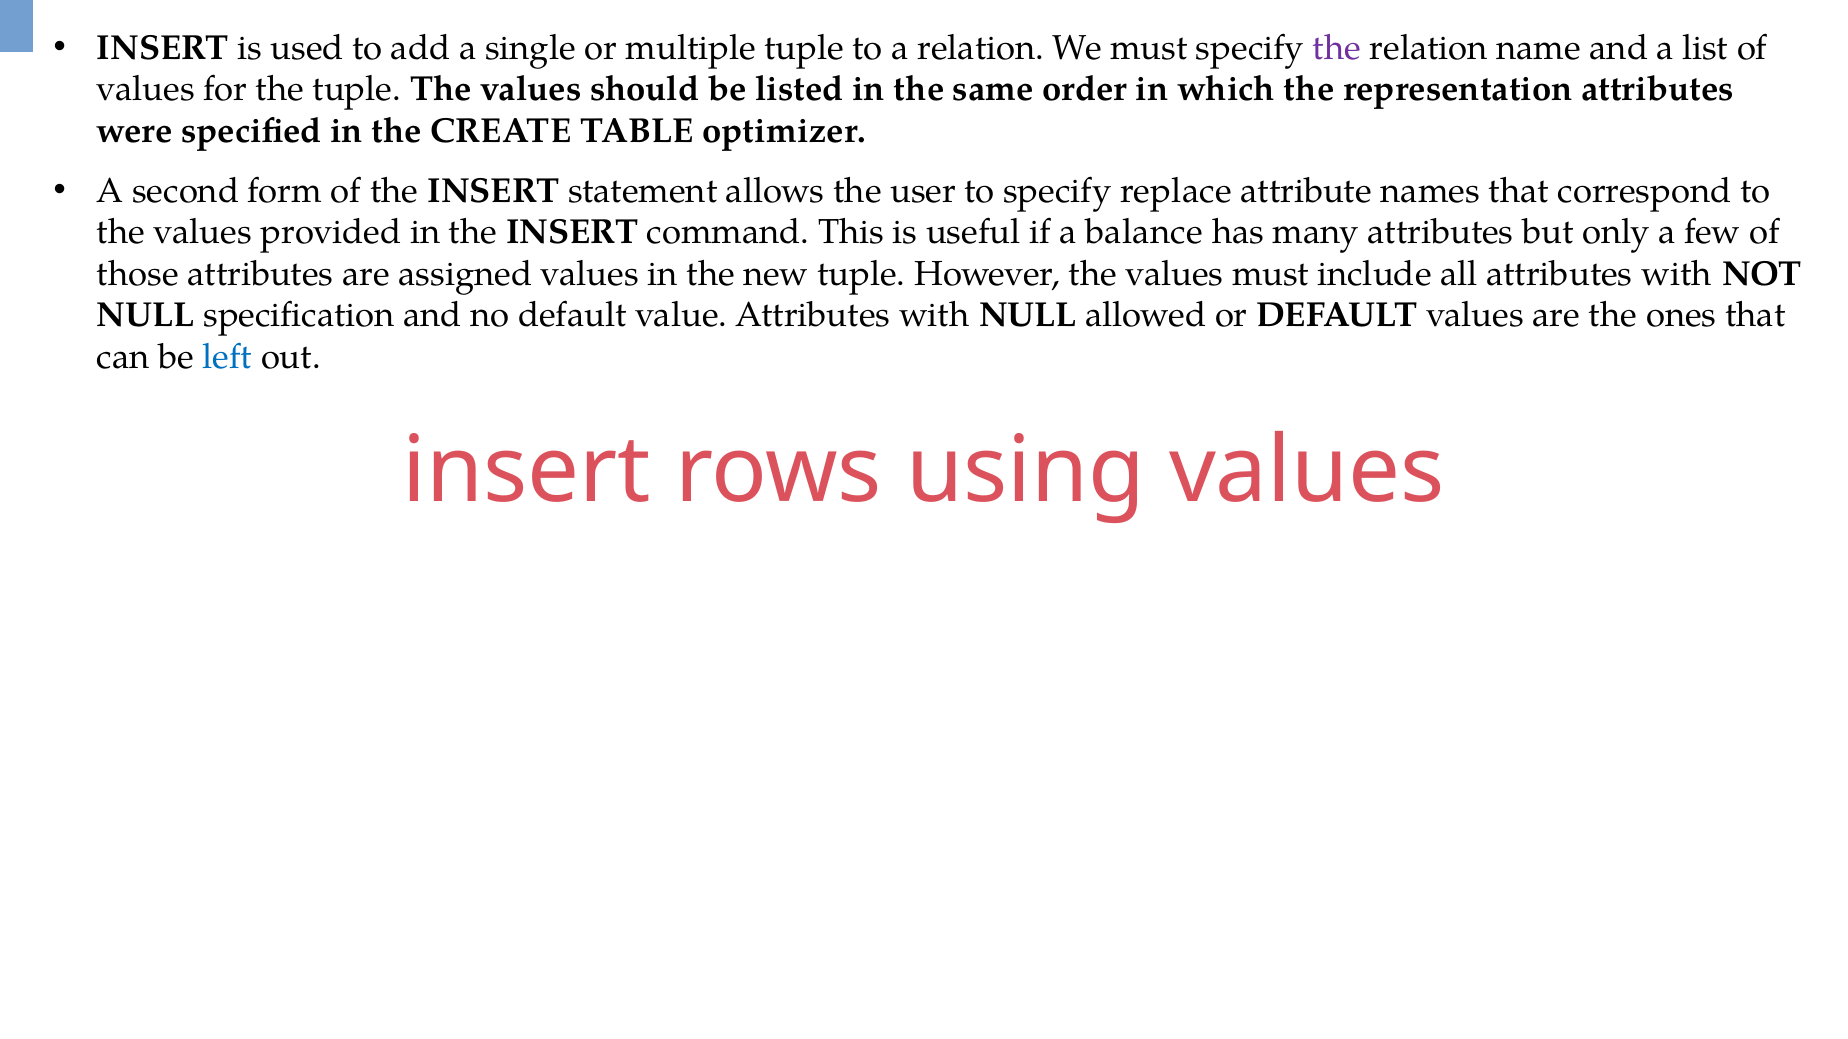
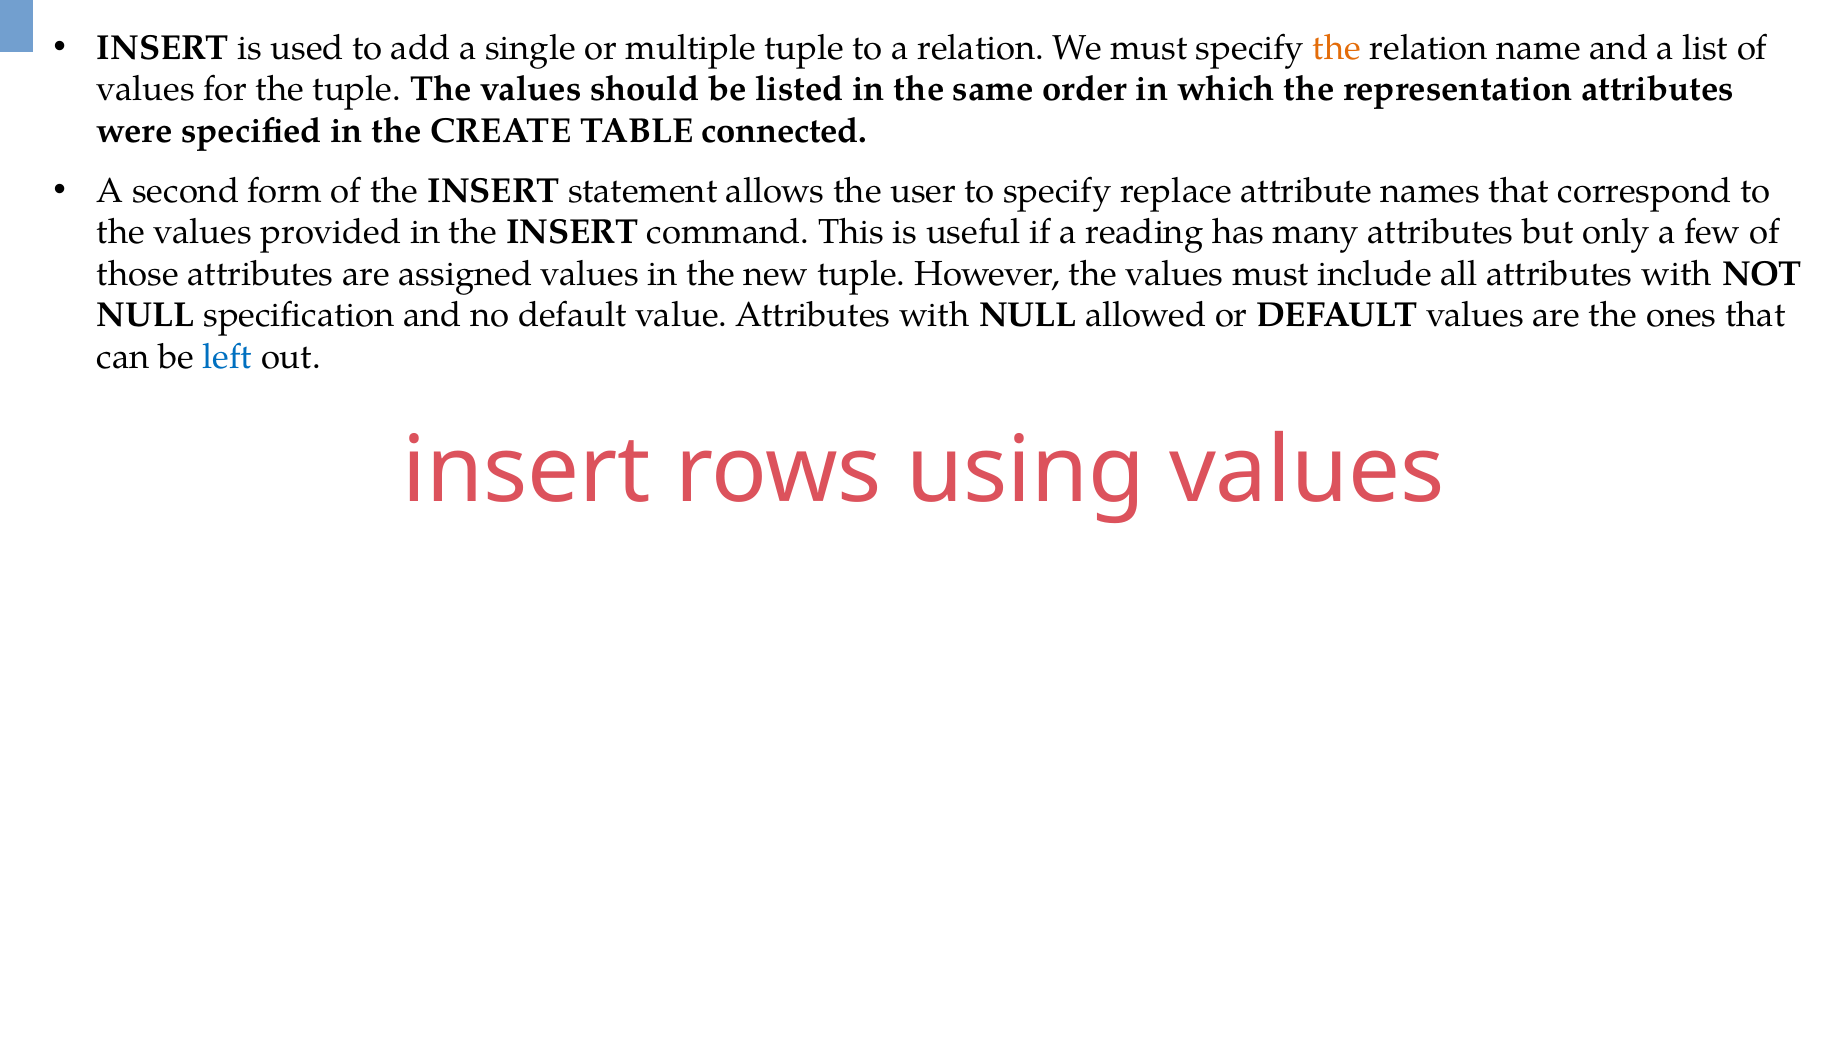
the at (1337, 48) colour: purple -> orange
optimizer: optimizer -> connected
balance: balance -> reading
